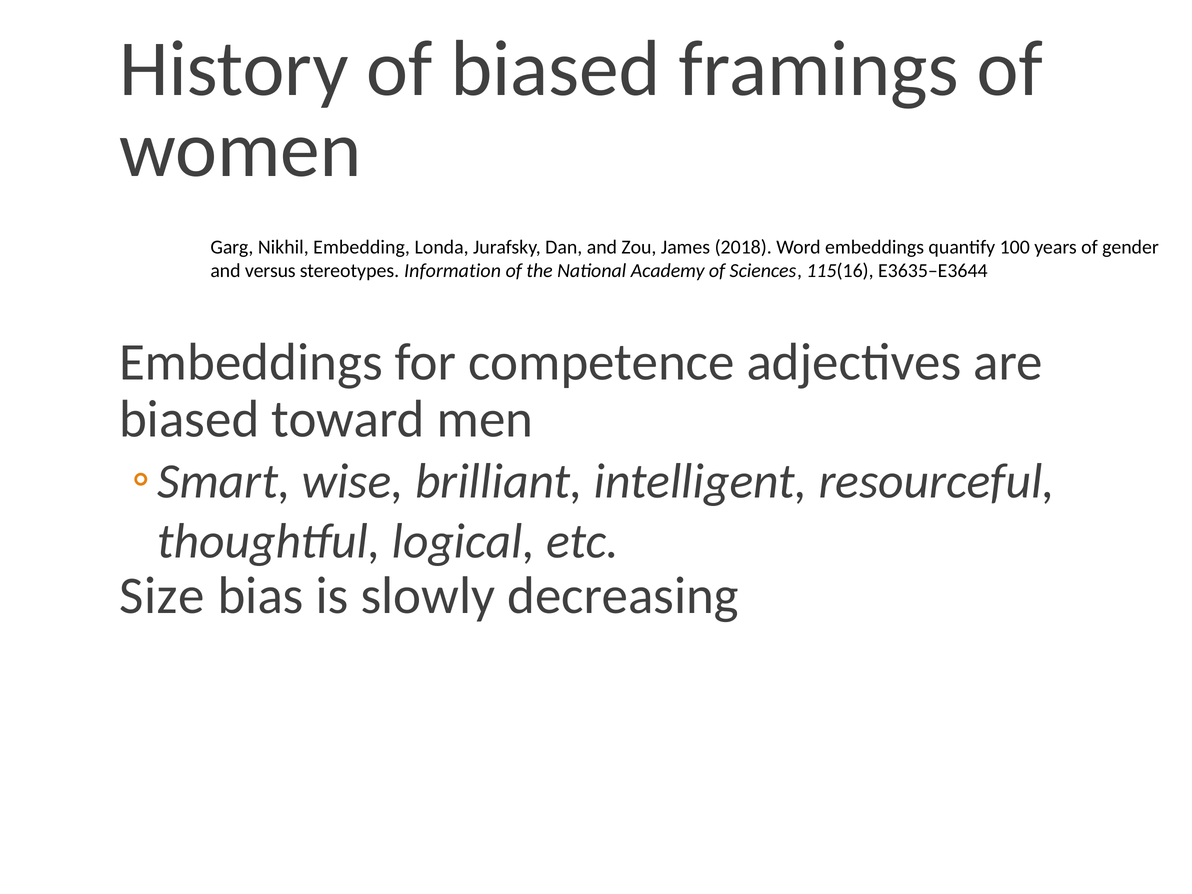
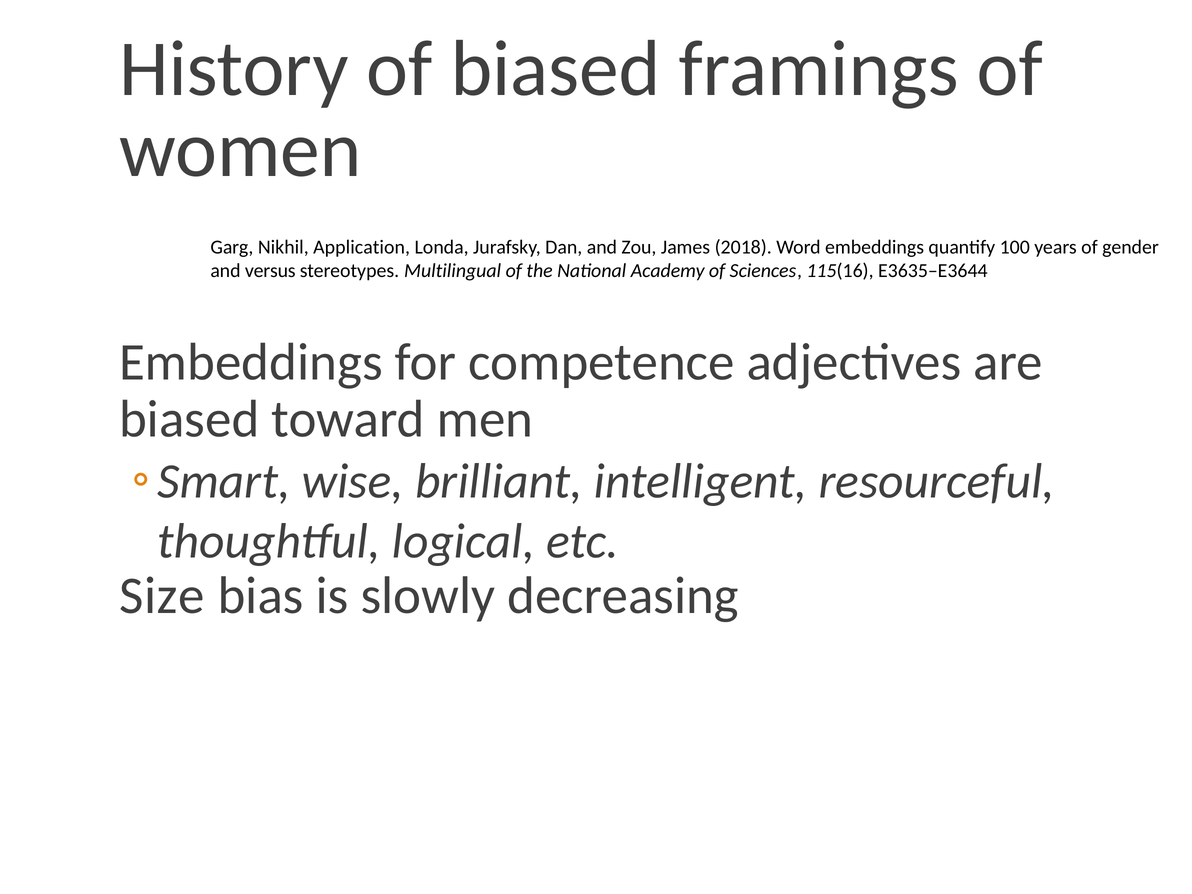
Embedding: Embedding -> Application
Information: Information -> Multilingual
